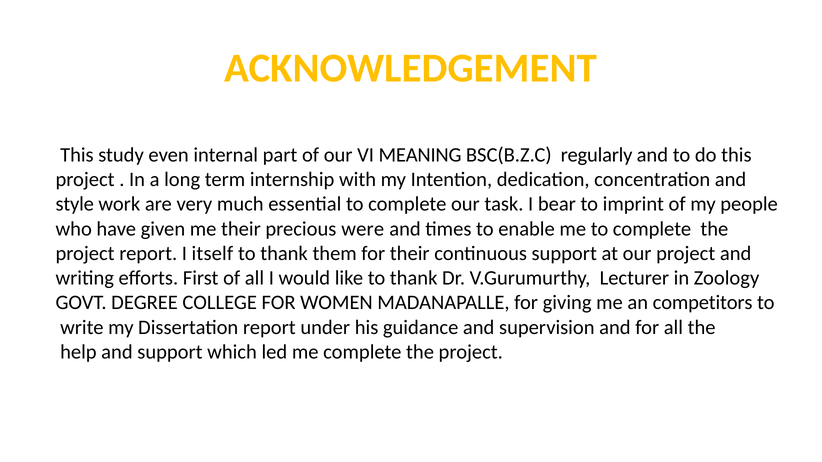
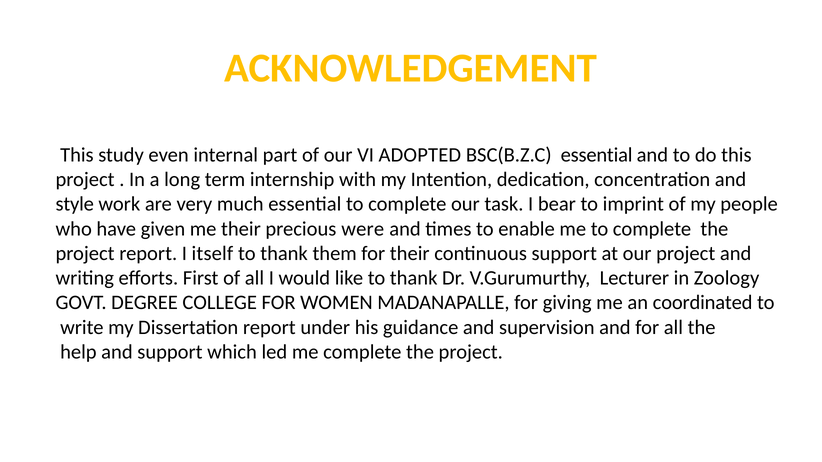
MEANING: MEANING -> ADOPTED
BSC(B.Z.C regularly: regularly -> essential
competitors: competitors -> coordinated
